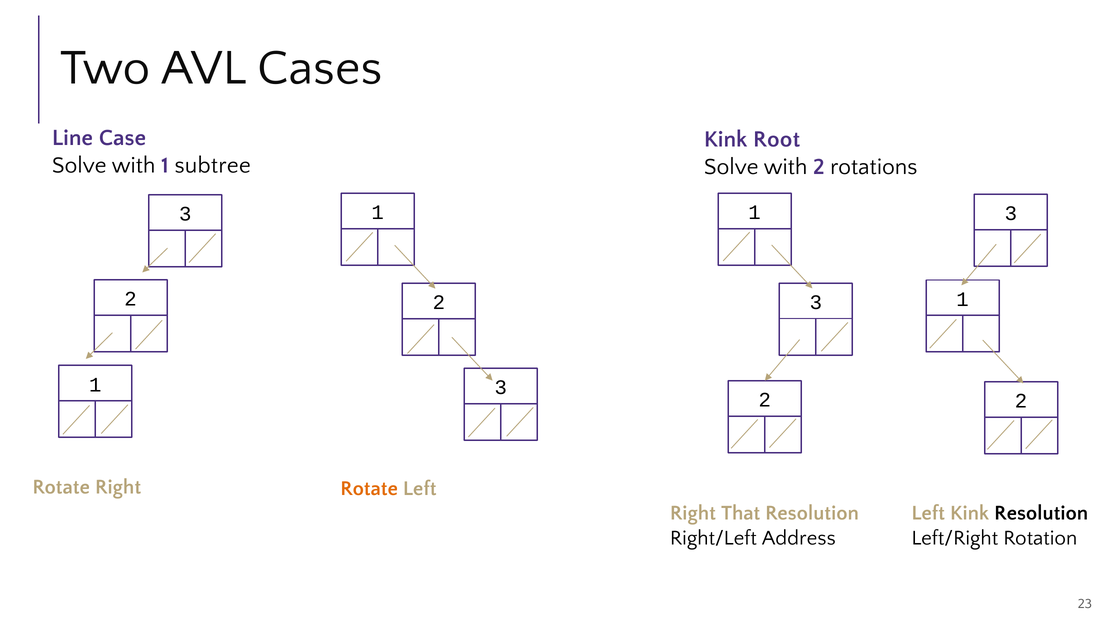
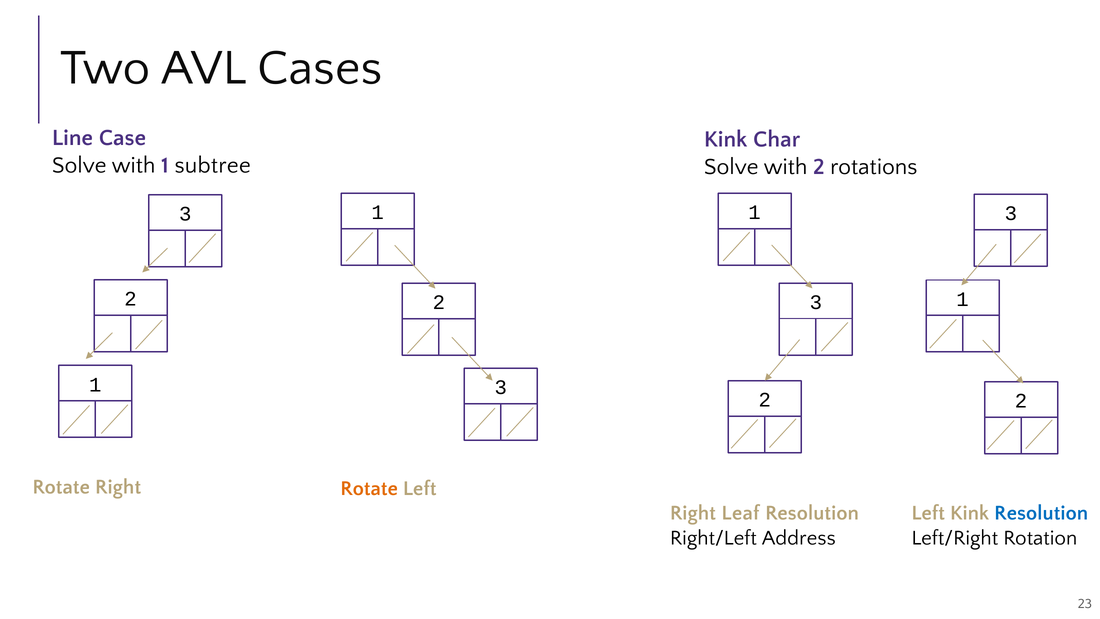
Root: Root -> Char
That: That -> Leaf
Resolution at (1041, 513) colour: black -> blue
